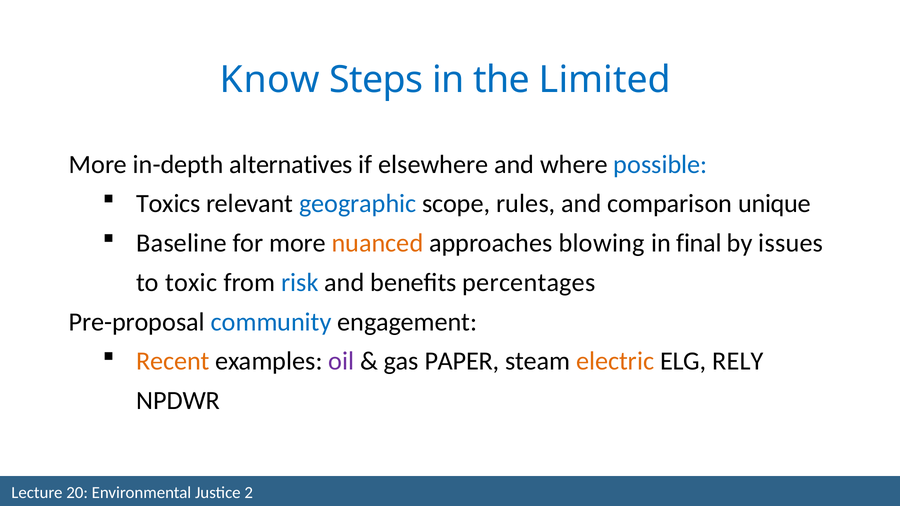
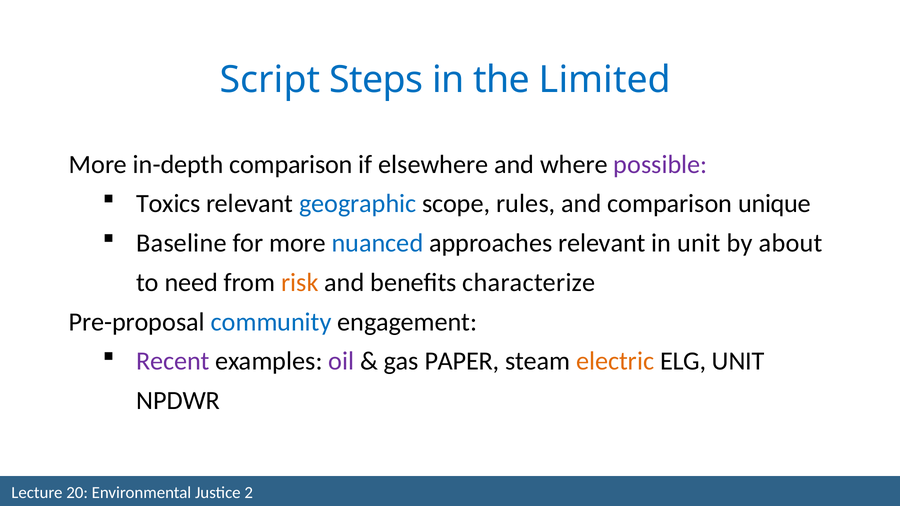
Know: Know -> Script
in-depth alternatives: alternatives -> comparison
possible colour: blue -> purple
nuanced colour: orange -> blue
approaches blowing: blowing -> relevant
in final: final -> unit
issues: issues -> about
toxic: toxic -> need
risk colour: blue -> orange
percentages: percentages -> characterize
Recent colour: orange -> purple
ELG RELY: RELY -> UNIT
